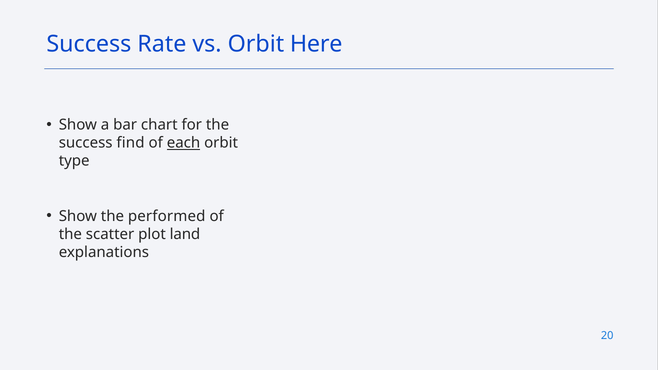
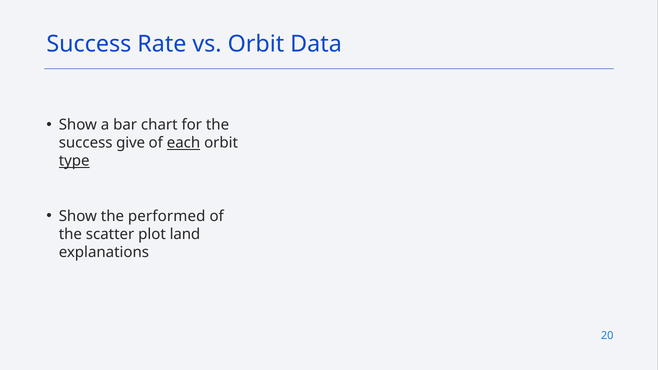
Here: Here -> Data
find: find -> give
type underline: none -> present
